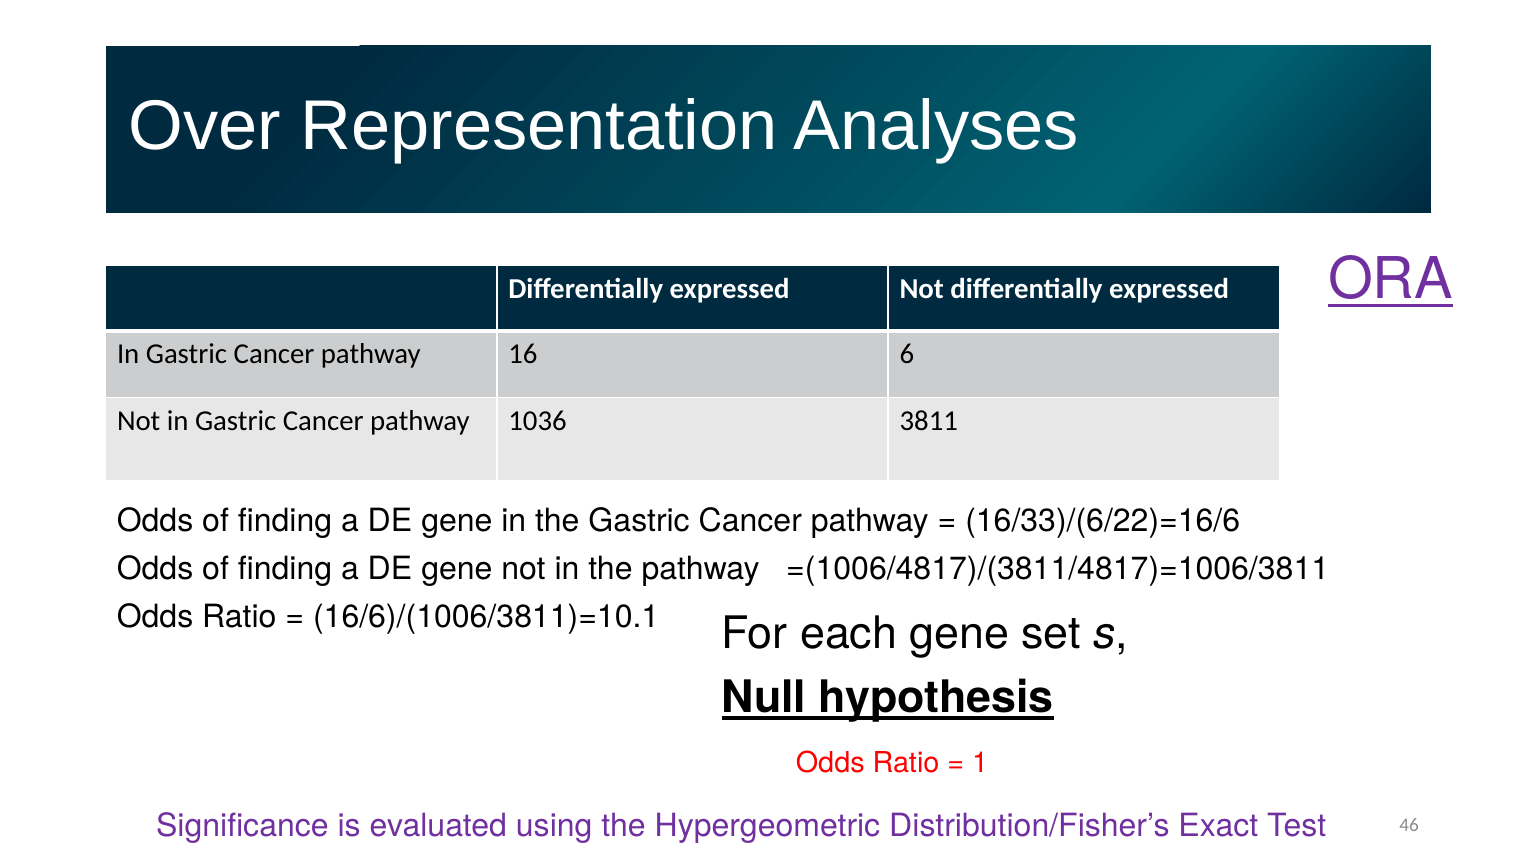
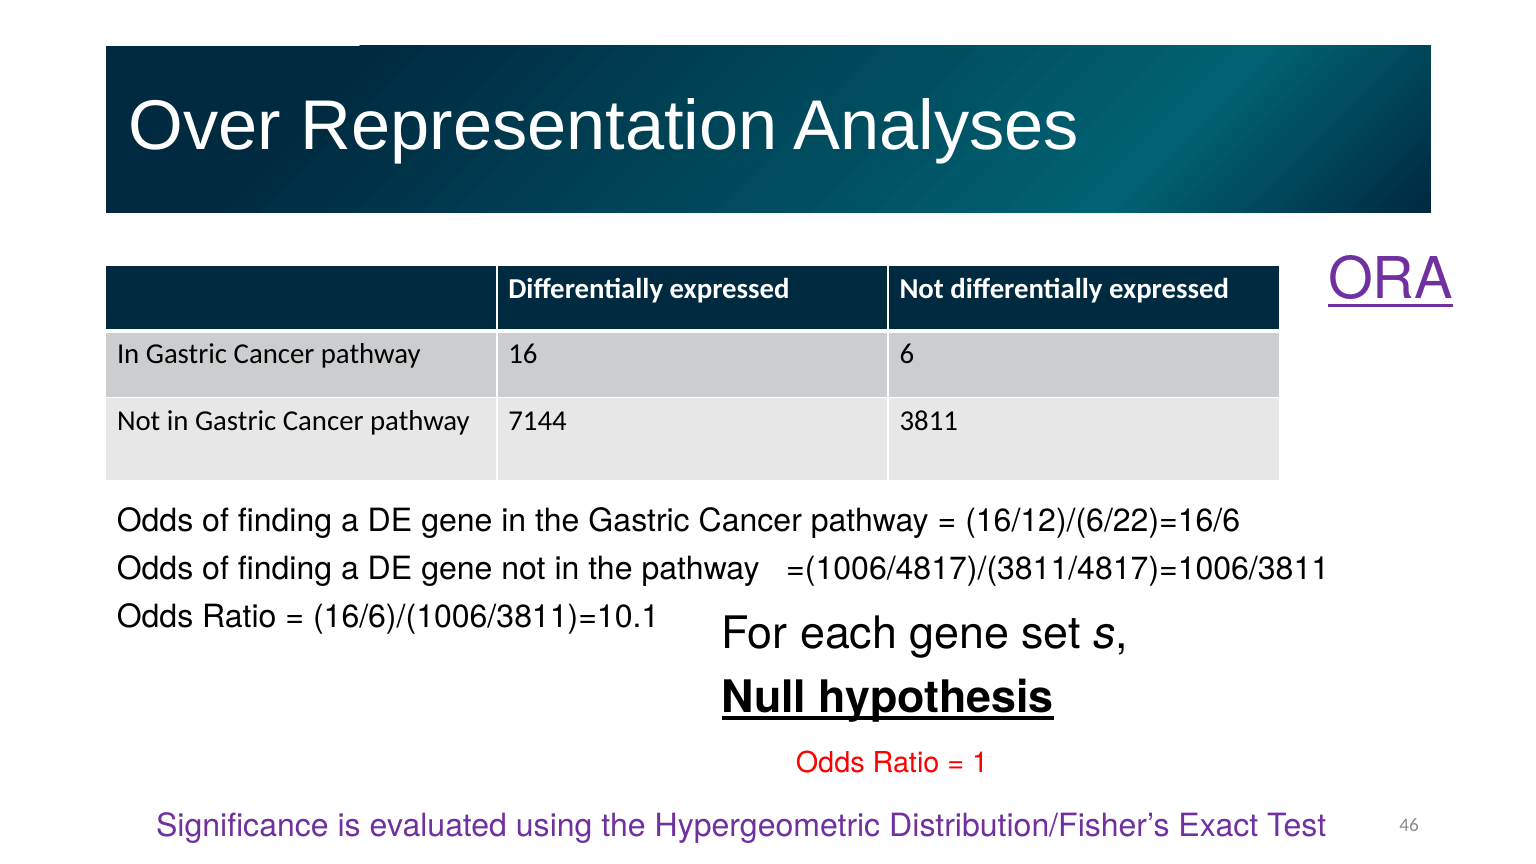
1036: 1036 -> 7144
16/33)/(6/22)=16/6: 16/33)/(6/22)=16/6 -> 16/12)/(6/22)=16/6
